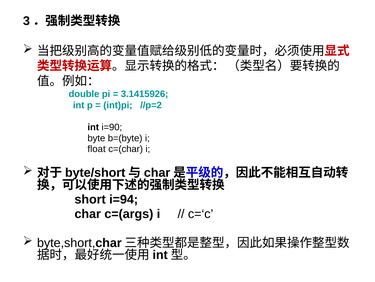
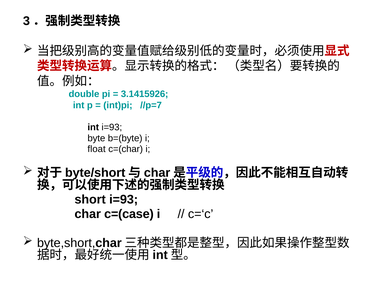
//p=2: //p=2 -> //p=7
int i=90: i=90 -> i=93
short i=94: i=94 -> i=93
c=(args: c=(args -> c=(case
